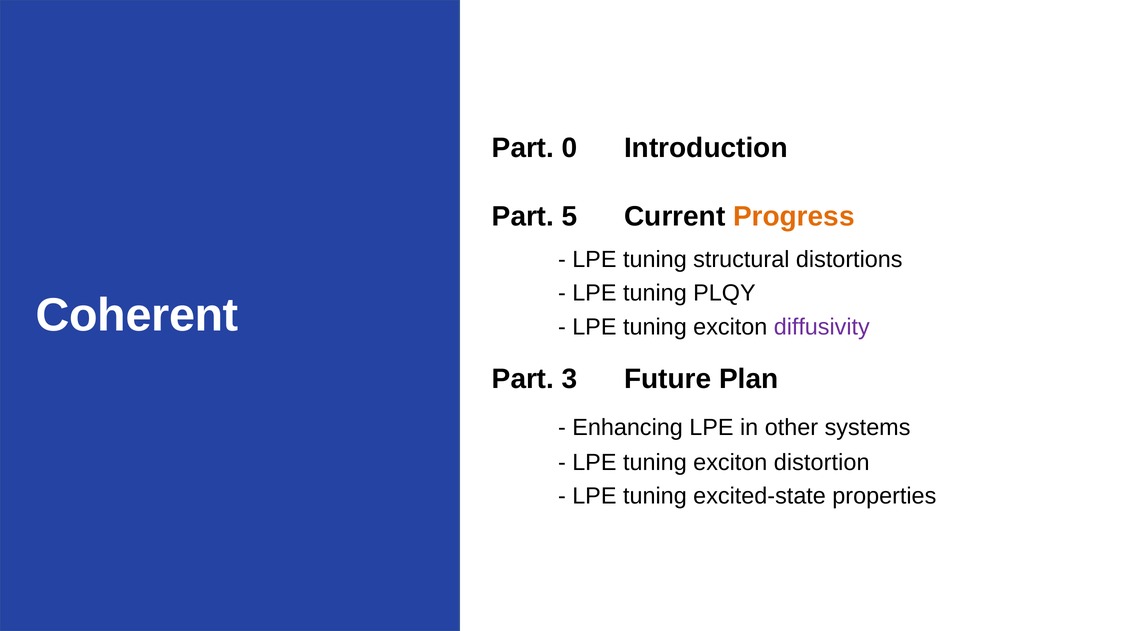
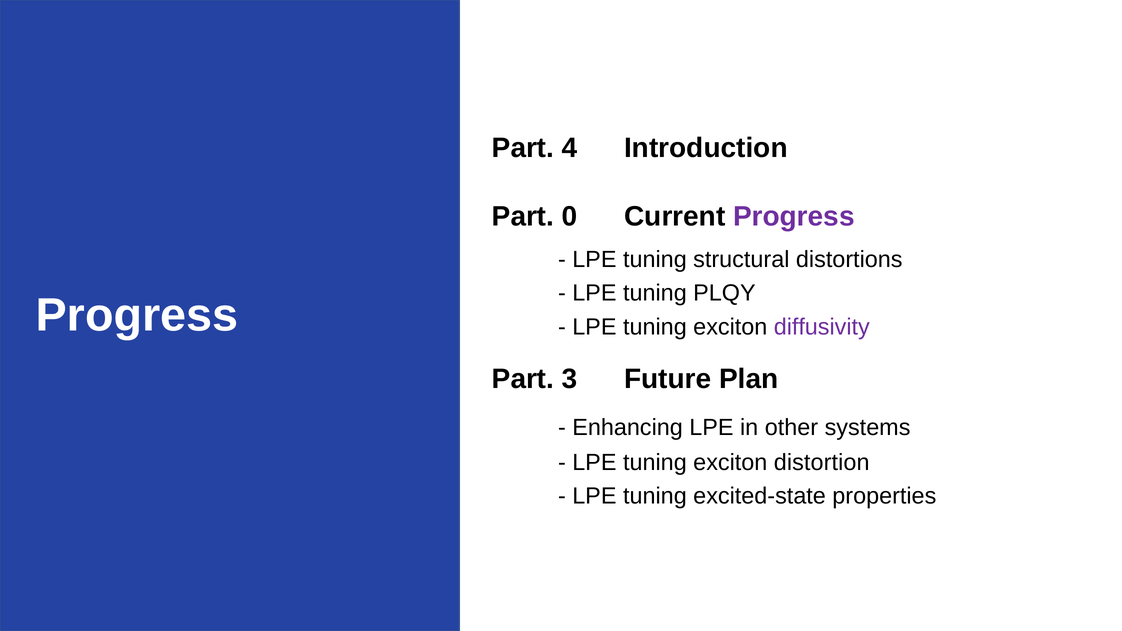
0: 0 -> 4
5: 5 -> 0
Progress at (794, 216) colour: orange -> purple
Coherent at (137, 315): Coherent -> Progress
